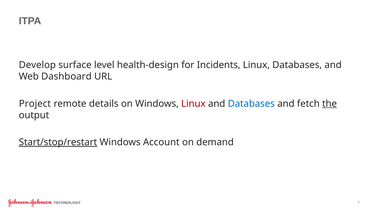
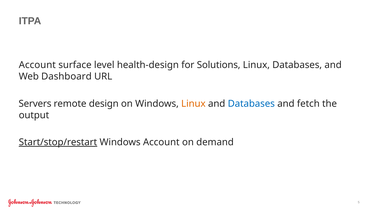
Develop at (37, 65): Develop -> Account
Incidents: Incidents -> Solutions
Project: Project -> Servers
details: details -> design
Linux at (193, 104) colour: red -> orange
the underline: present -> none
